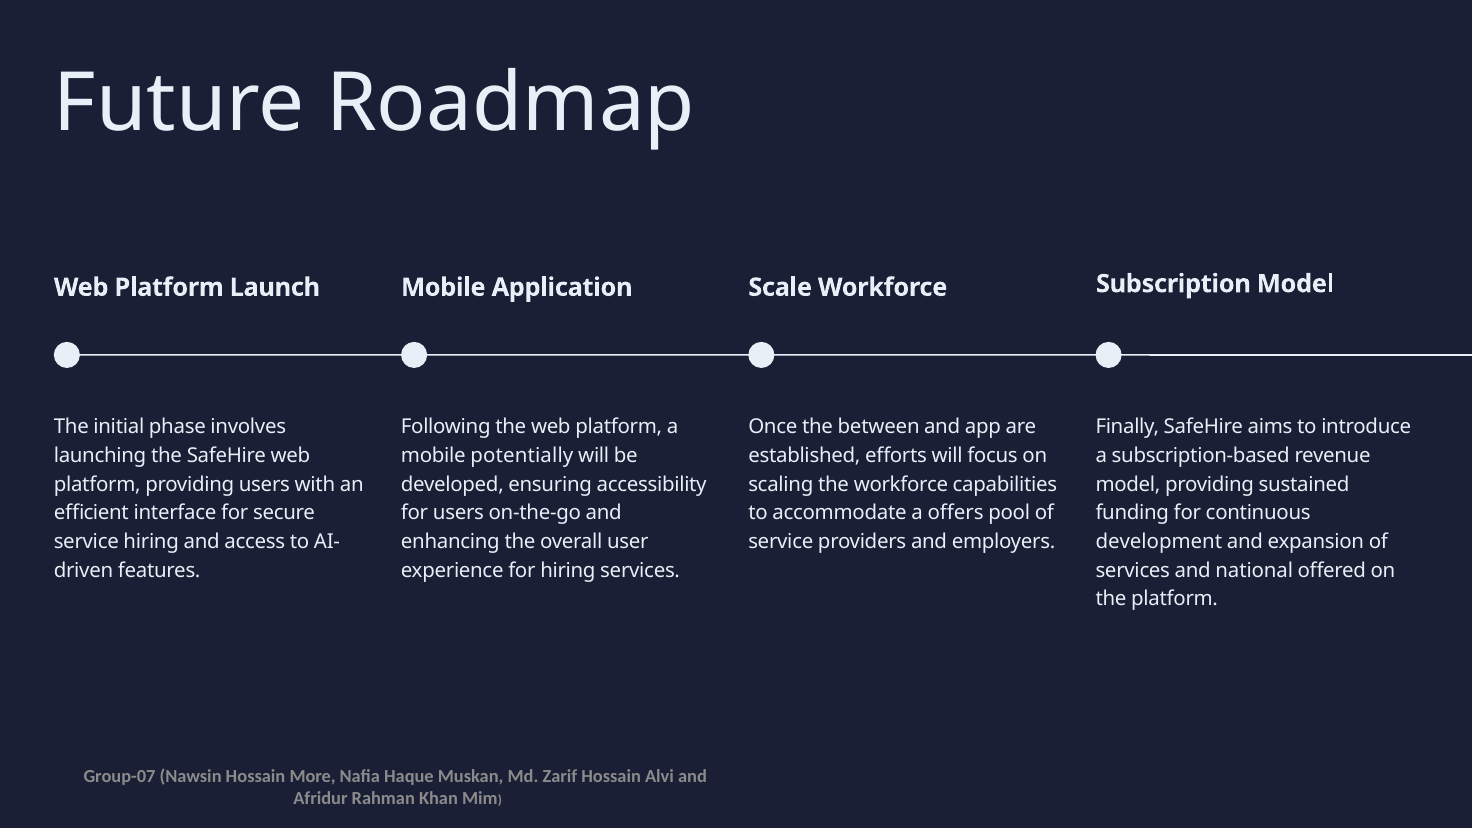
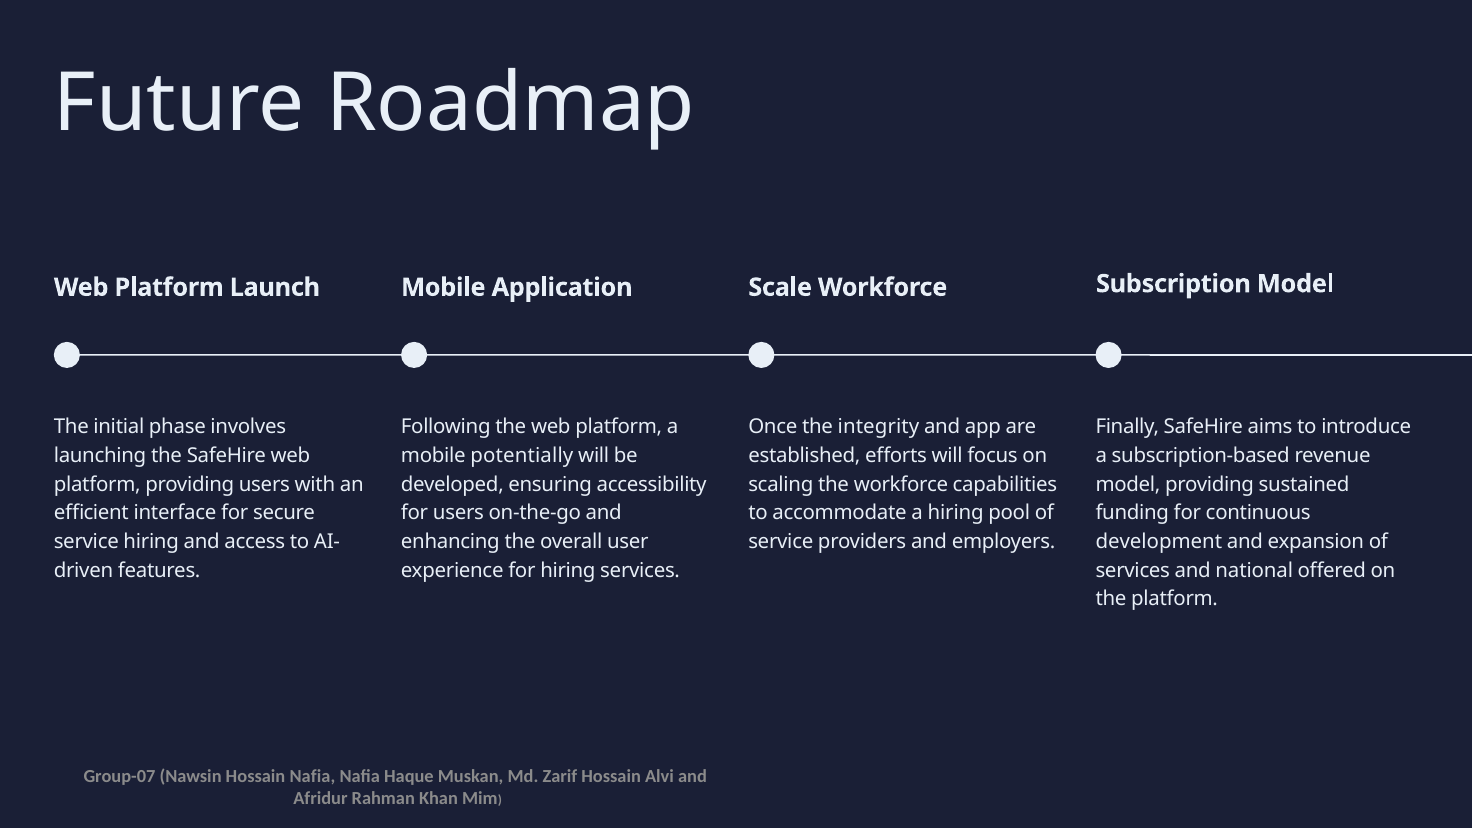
between: between -> integrity
a offers: offers -> hiring
Hossain More: More -> Nafia
